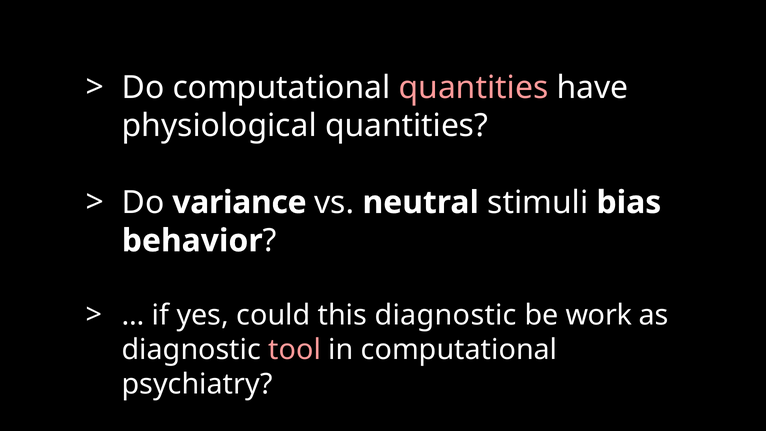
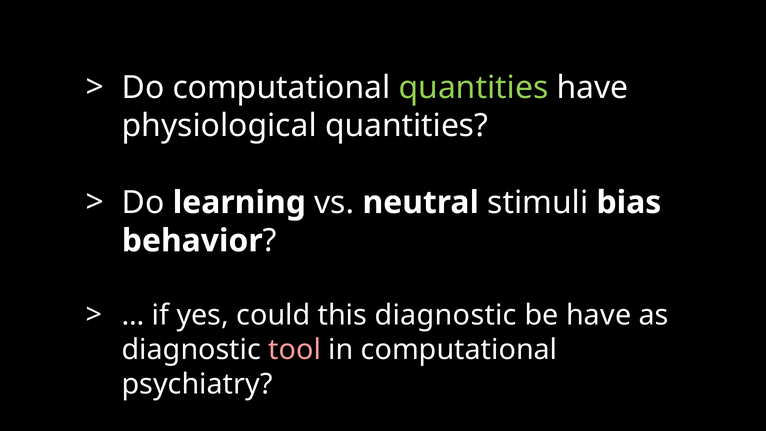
quantities at (474, 88) colour: pink -> light green
variance: variance -> learning
be work: work -> have
